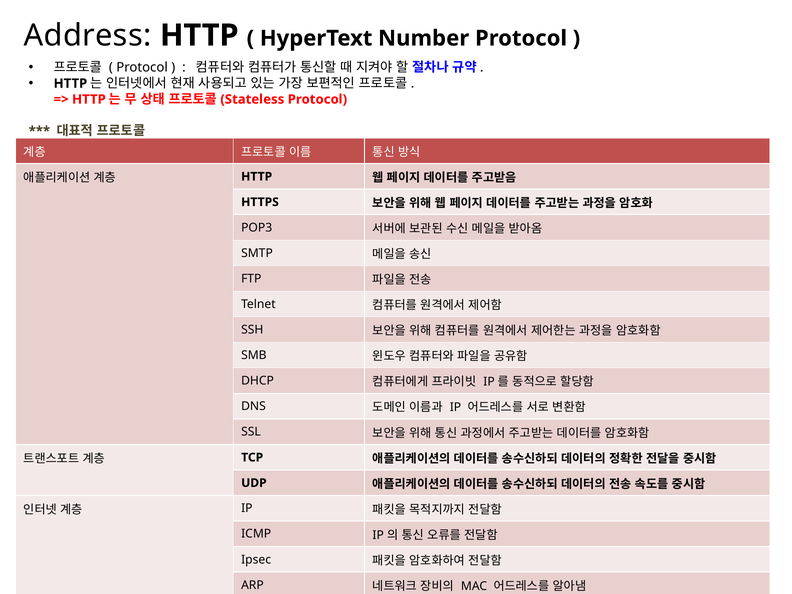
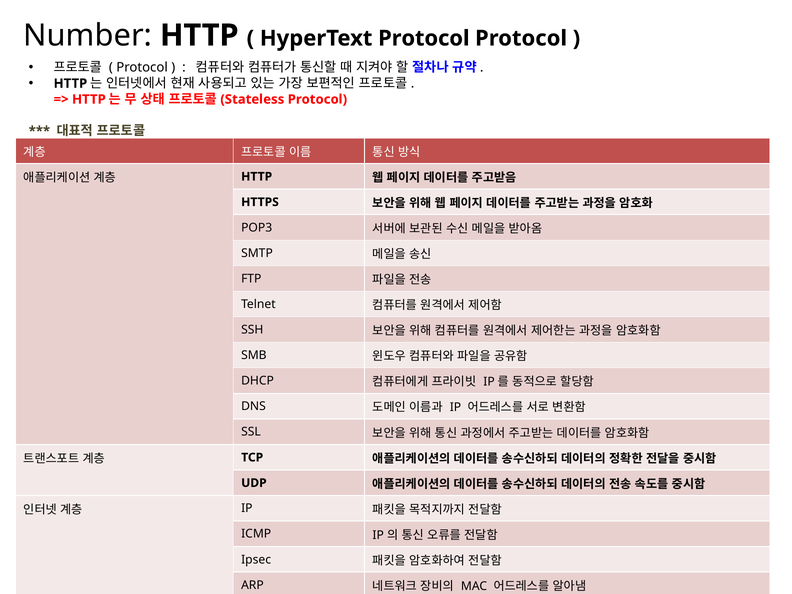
Address: Address -> Number
HyperText Number: Number -> Protocol
